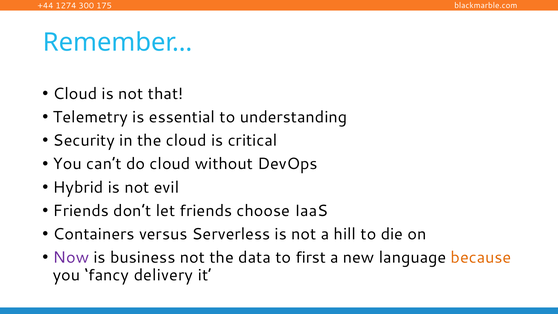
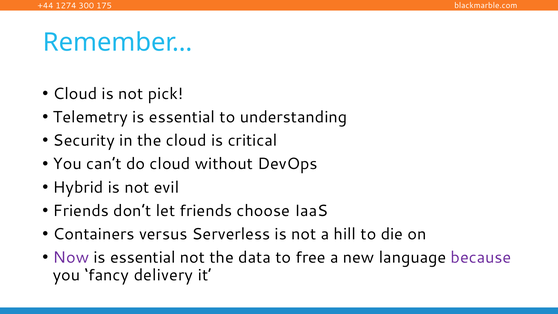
that: that -> pick
business at (143, 257): business -> essential
first: first -> free
because colour: orange -> purple
